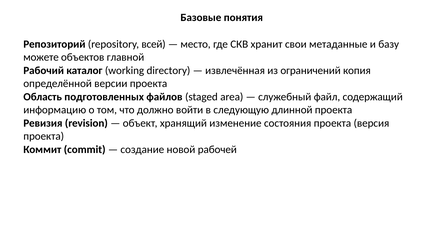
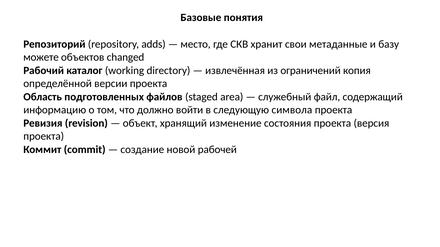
всей: всей -> adds
главной: главной -> changed
длинной: длинной -> символа
